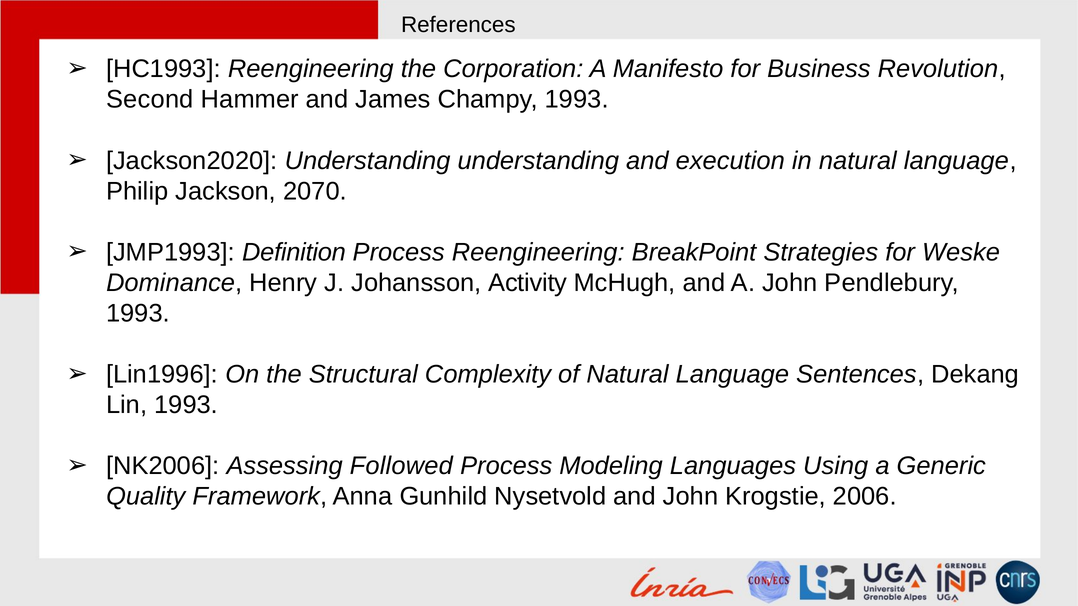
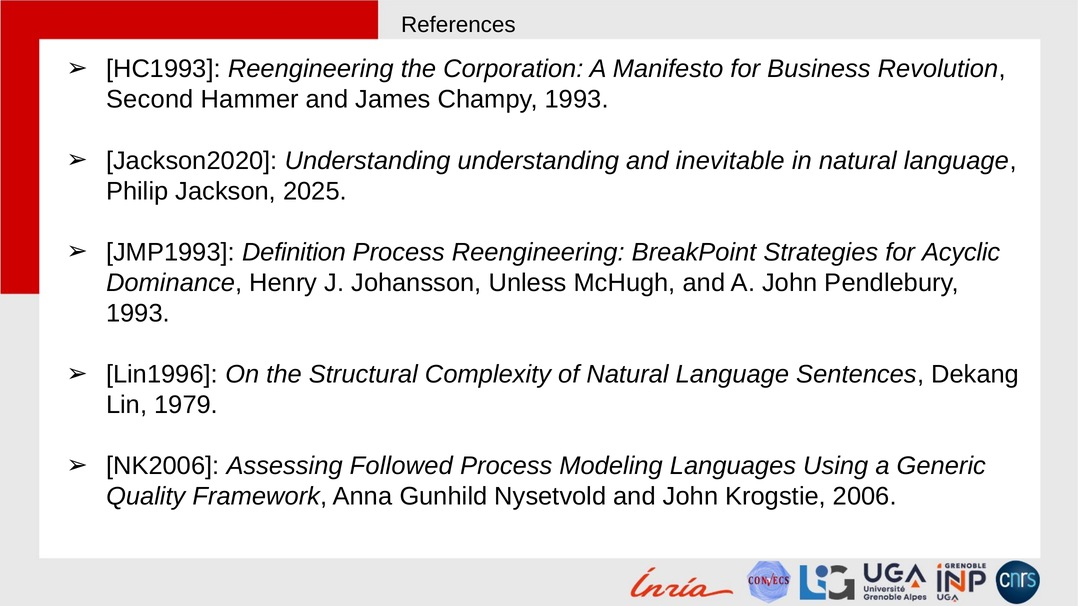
execution: execution -> inevitable
2070: 2070 -> 2025
Weske: Weske -> Acyclic
Activity: Activity -> Unless
Lin 1993: 1993 -> 1979
